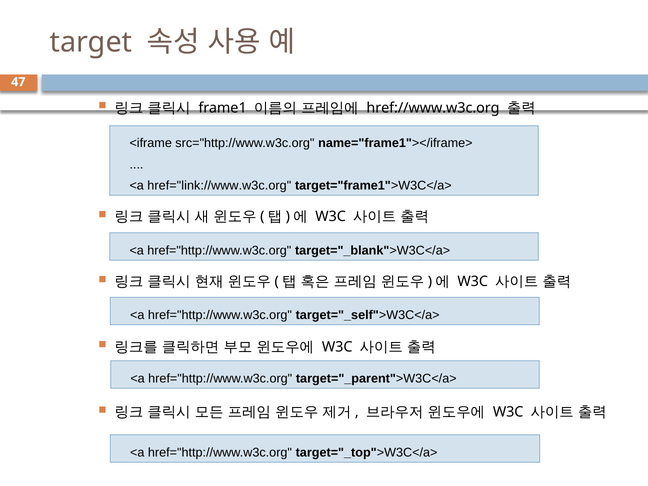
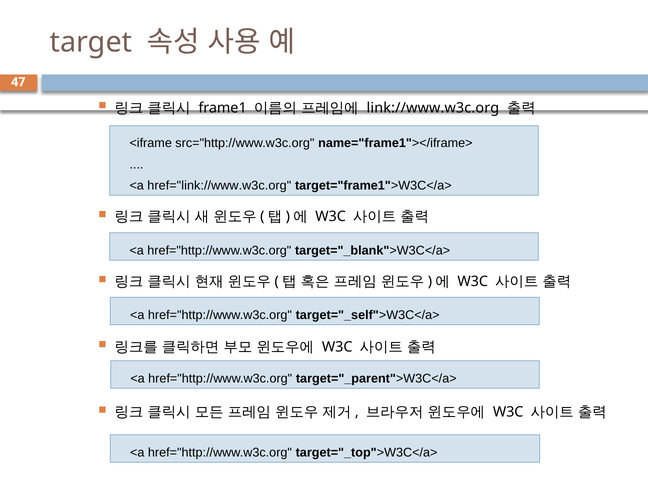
href://www.w3c.org: href://www.w3c.org -> link://www.w3c.org
